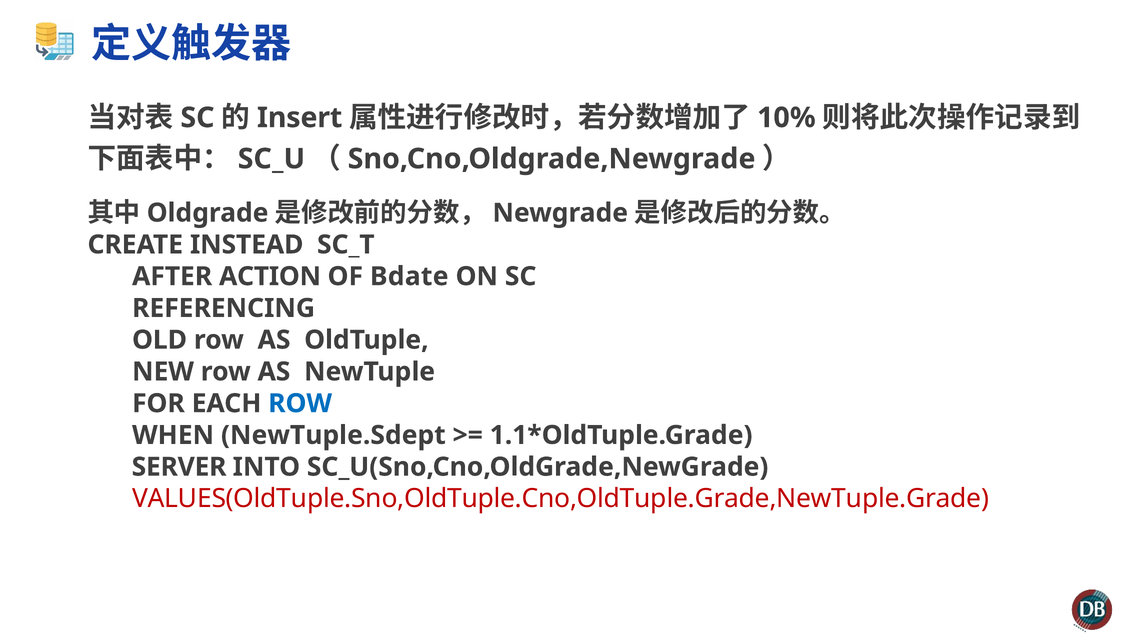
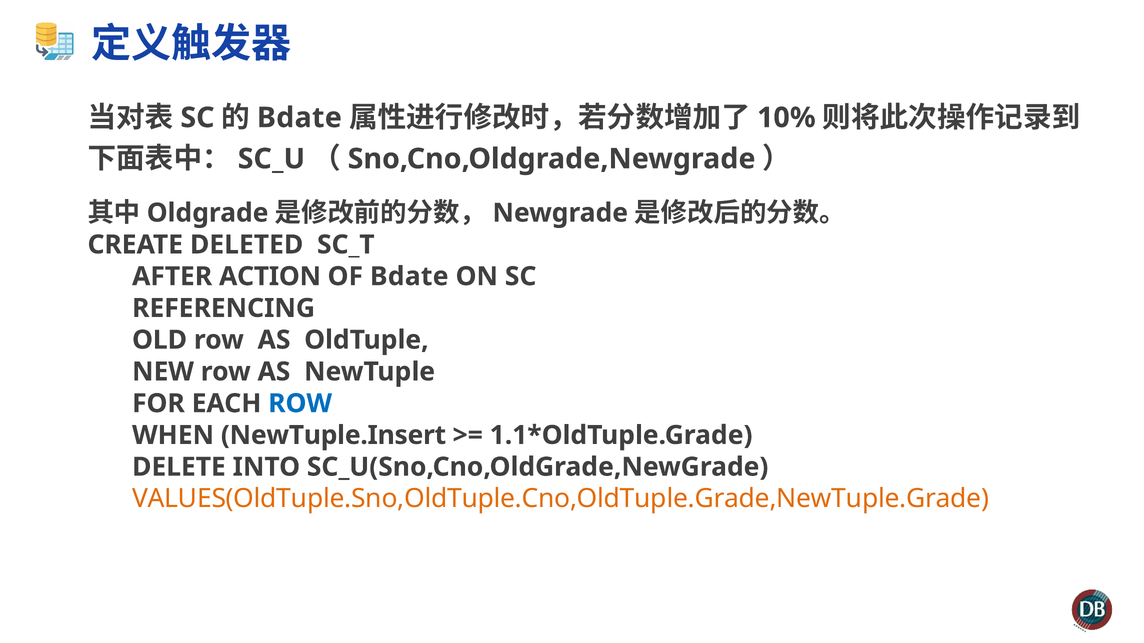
Insert at (300, 118): Insert -> Bdate
INSTEAD: INSTEAD -> DELETED
NewTuple.Sdept: NewTuple.Sdept -> NewTuple.Insert
SERVER: SERVER -> DELETE
VALUES(OldTuple.Sno,OldTuple.Cno,OldTuple.Grade,NewTuple.Grade colour: red -> orange
